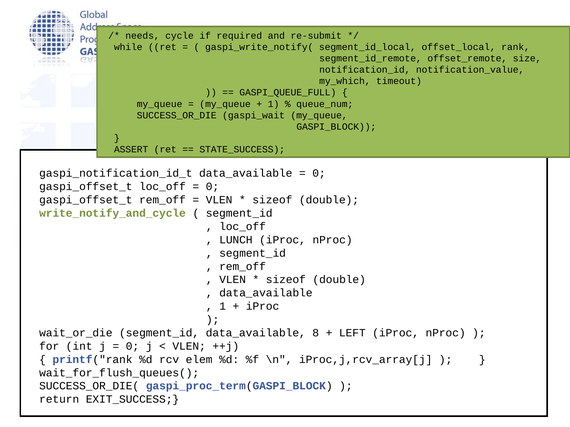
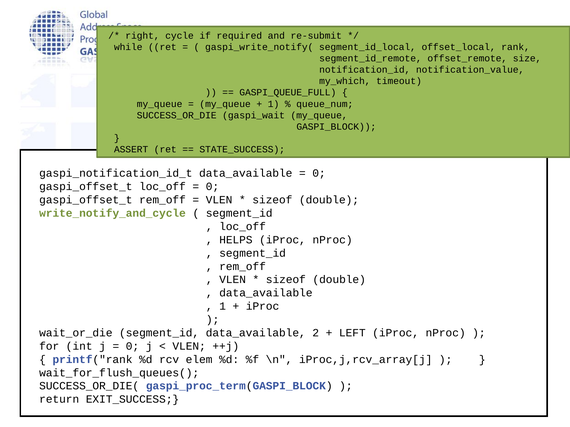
needs: needs -> right
LUNCH: LUNCH -> HELPS
8: 8 -> 2
